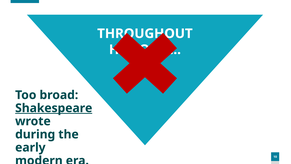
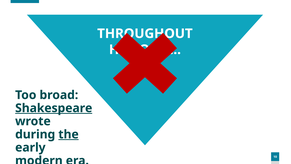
the underline: none -> present
